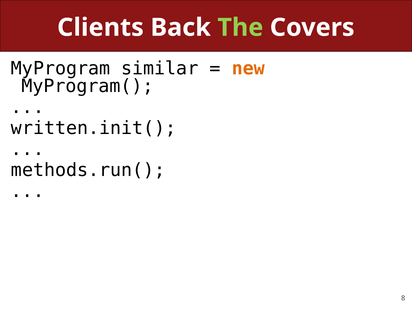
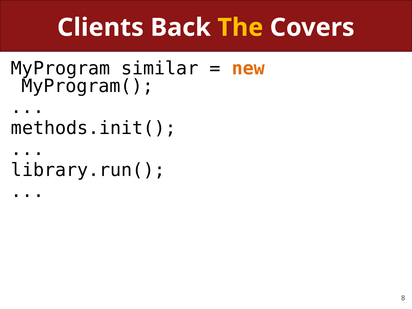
The colour: light green -> yellow
written.init(: written.init( -> methods.init(
methods.run(: methods.run( -> library.run(
